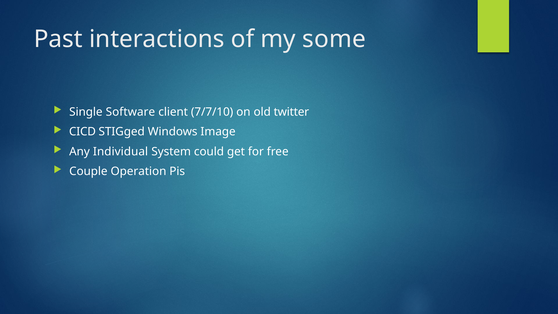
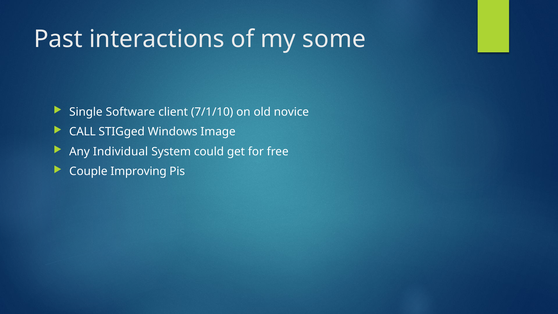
7/7/10: 7/7/10 -> 7/1/10
twitter: twitter -> novice
CICD: CICD -> CALL
Operation: Operation -> Improving
